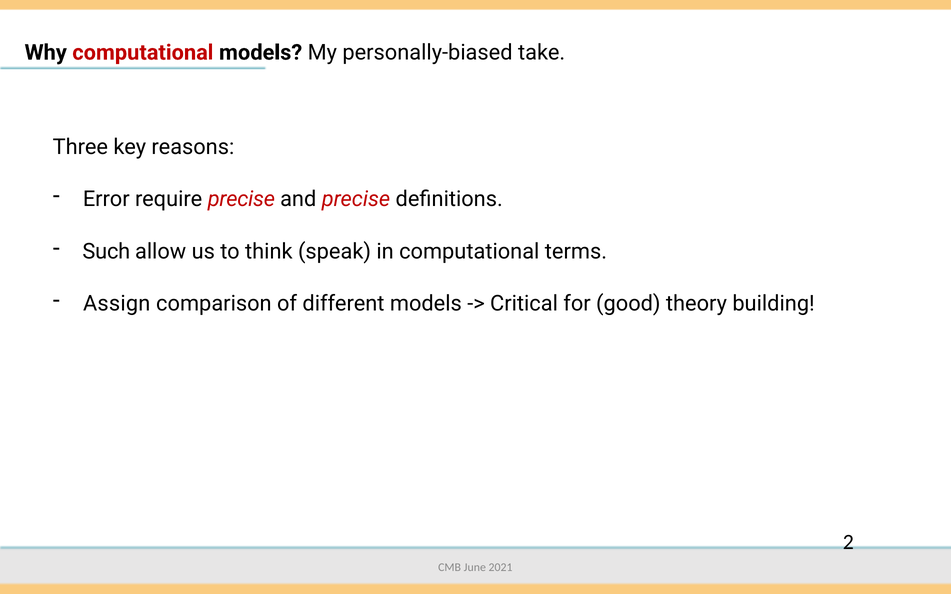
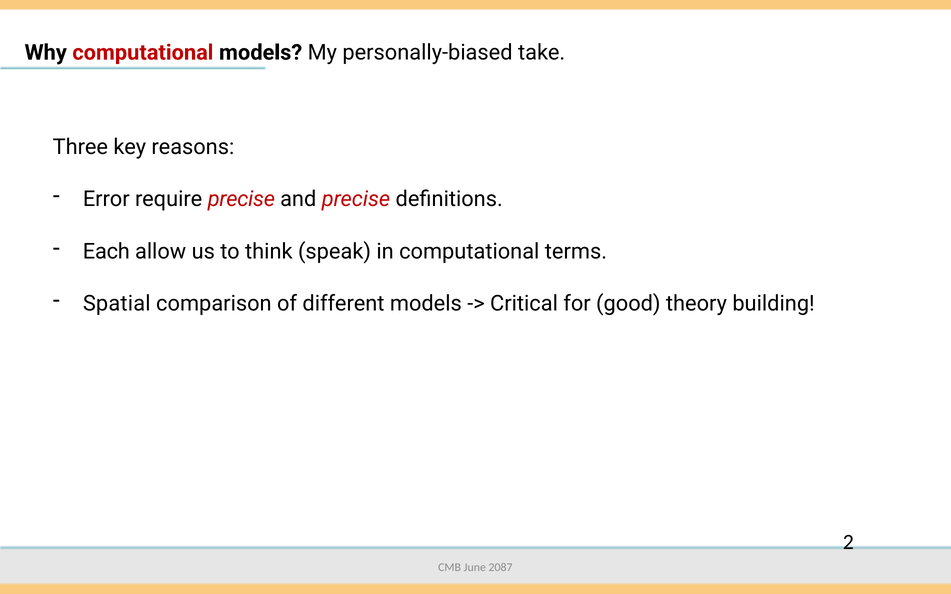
Such: Such -> Each
Assign: Assign -> Spatial
2021: 2021 -> 2087
